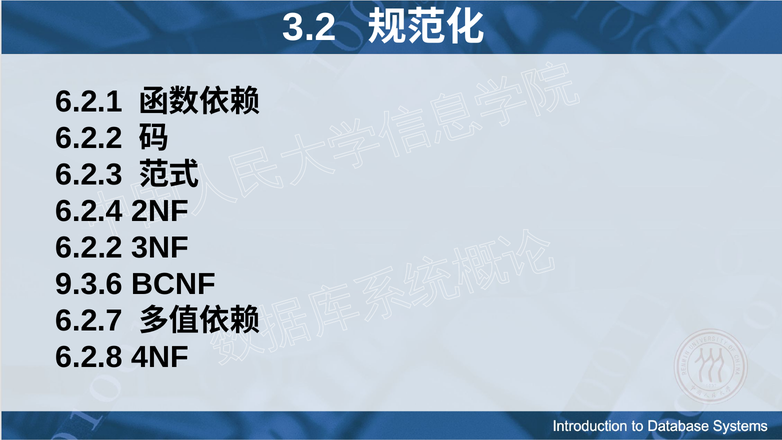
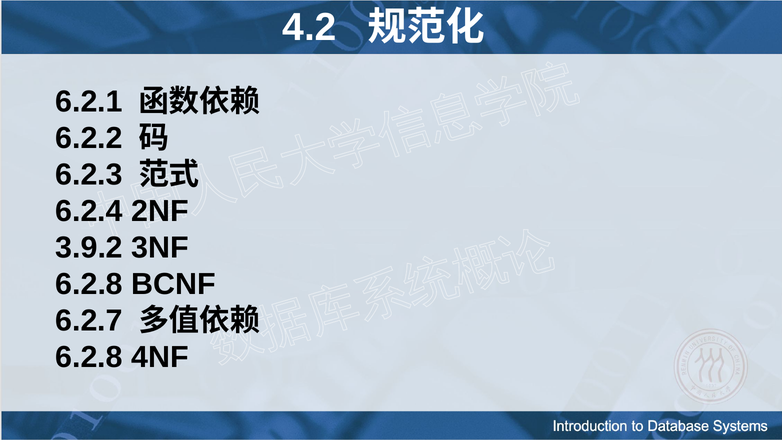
3.2: 3.2 -> 4.2
6.2.2 at (89, 247): 6.2.2 -> 3.9.2
9.3.6 at (89, 284): 9.3.6 -> 6.2.8
